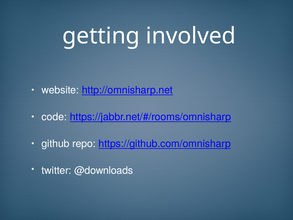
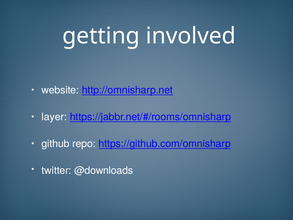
code: code -> layer
